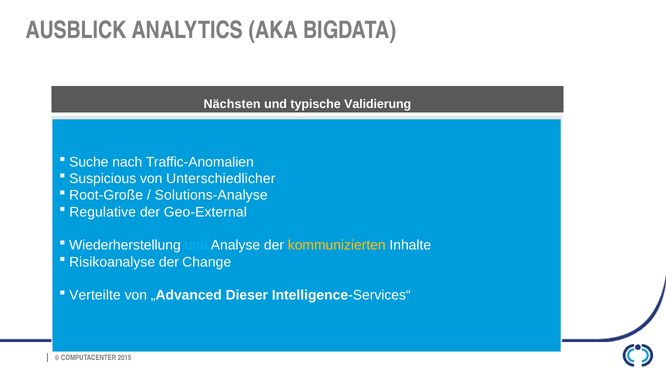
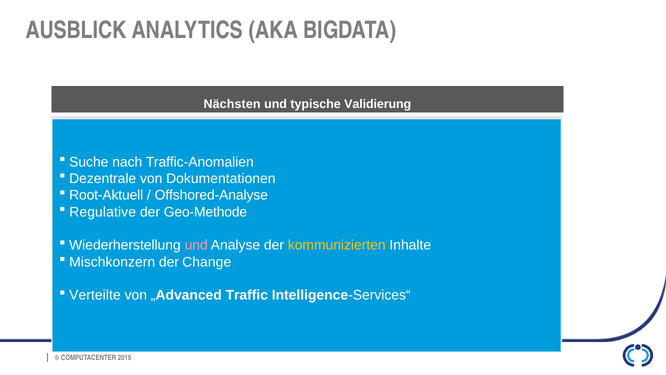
Suspicious: Suspicious -> Dezentrale
Unterschiedlicher: Unterschiedlicher -> Dokumentationen
Root-Große: Root-Große -> Root-Aktuell
Solutions-Analyse: Solutions-Analyse -> Offshored-Analyse
Geo-External: Geo-External -> Geo-Methode
und at (196, 245) colour: light blue -> pink
Risikoanalyse: Risikoanalyse -> Mischkonzern
Dieser: Dieser -> Traffic
